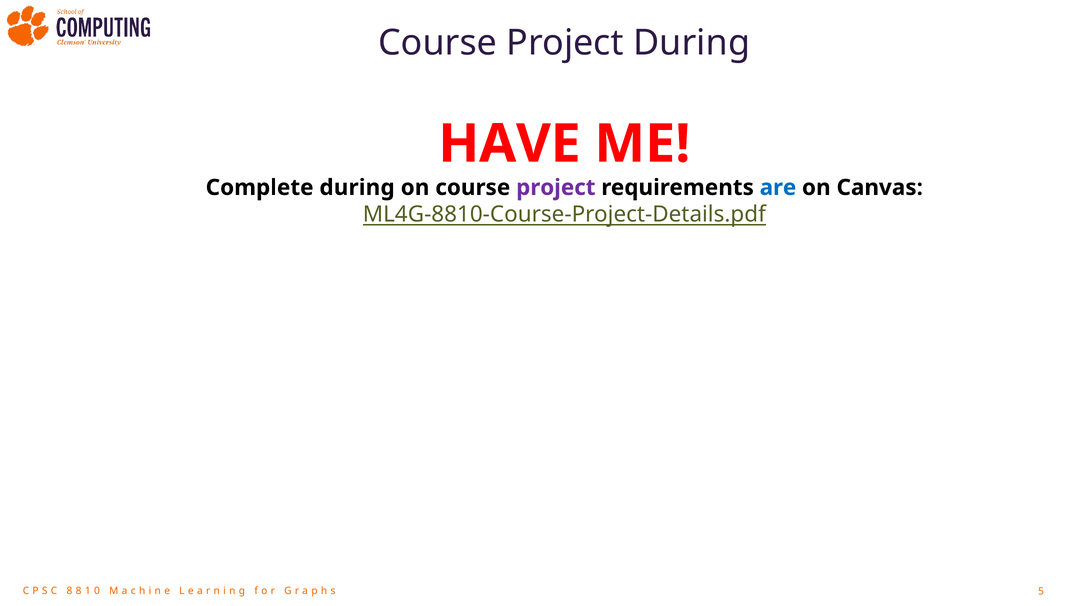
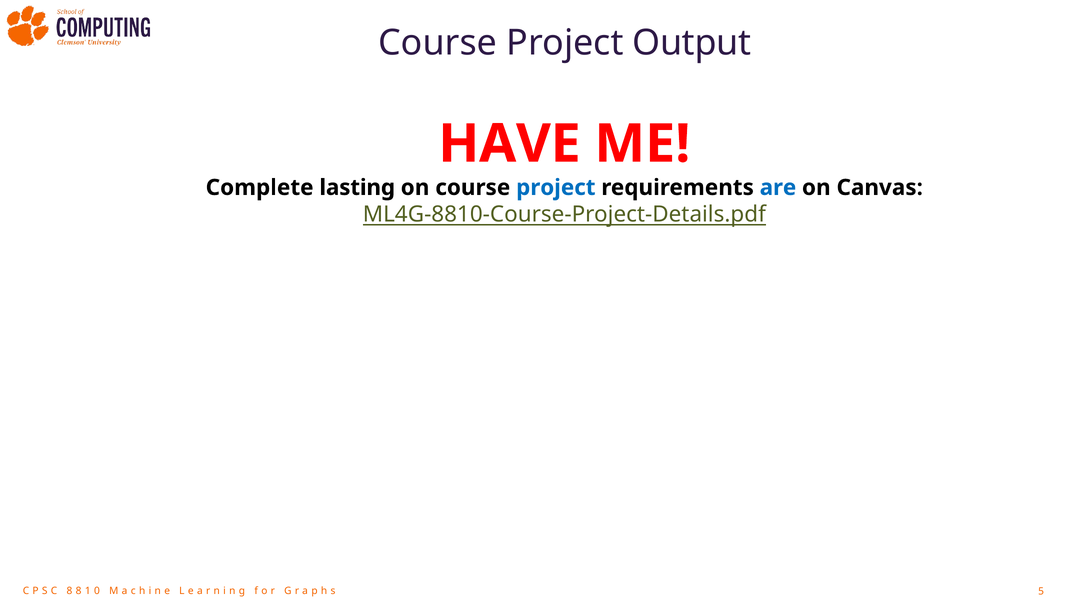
Project During: During -> Output
Complete during: during -> lasting
project at (556, 187) colour: purple -> blue
